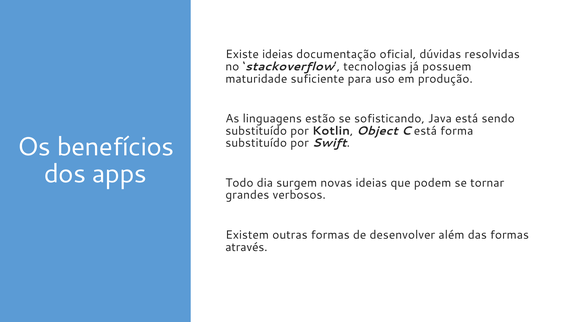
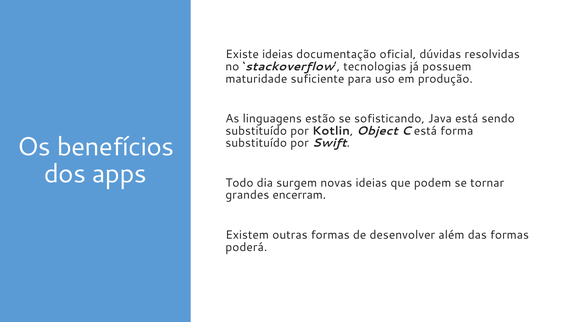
verbosos: verbosos -> encerram
através: através -> poderá
